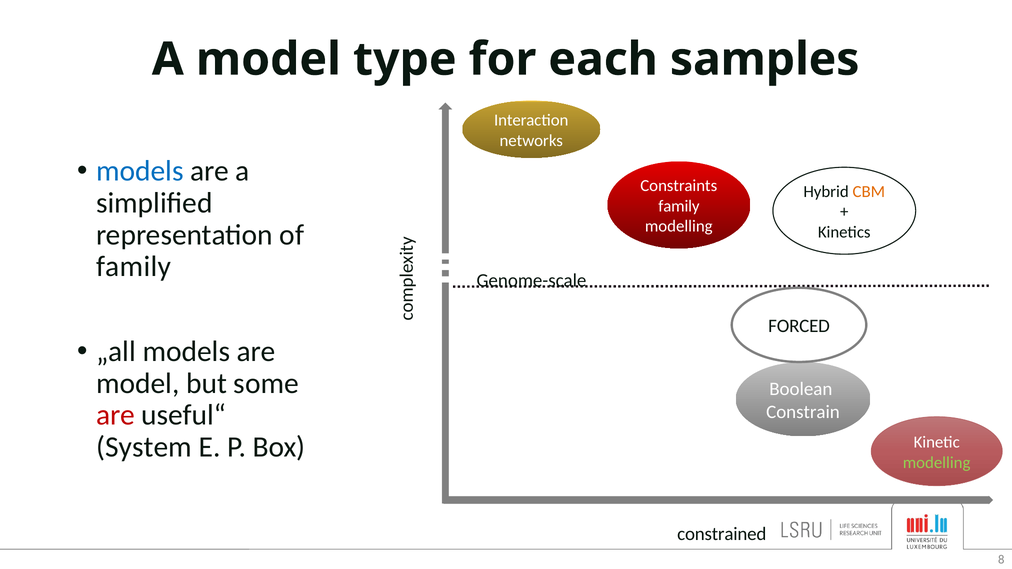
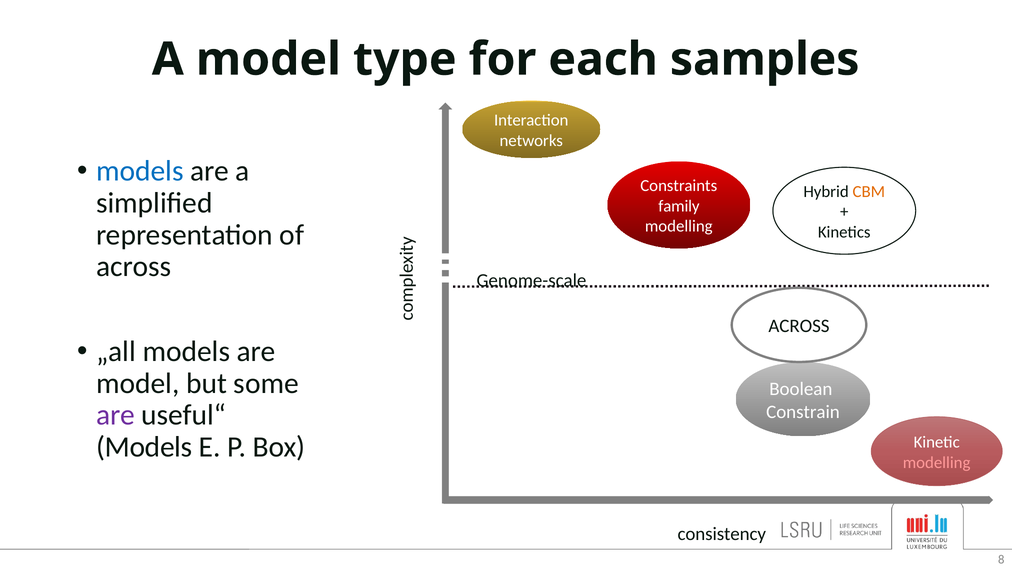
family at (134, 267): family -> across
FORCED at (799, 326): FORCED -> ACROSS
are at (116, 415) colour: red -> purple
System at (144, 447): System -> Models
modelling at (937, 463) colour: light green -> pink
constrained: constrained -> consistency
